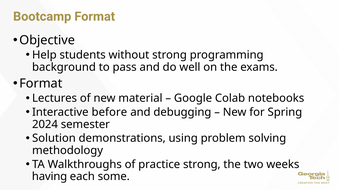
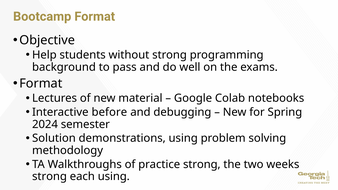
having at (50, 177): having -> strong
each some: some -> using
